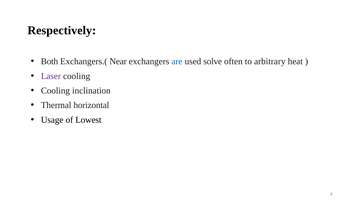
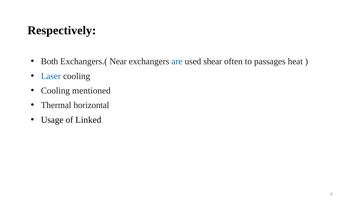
solve: solve -> shear
arbitrary: arbitrary -> passages
Laser colour: purple -> blue
inclination: inclination -> mentioned
Lowest: Lowest -> Linked
